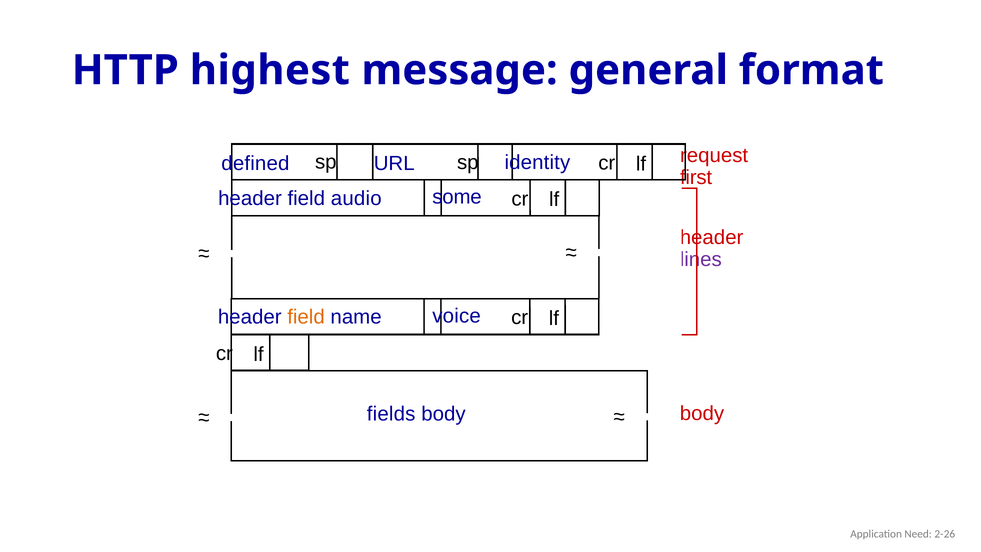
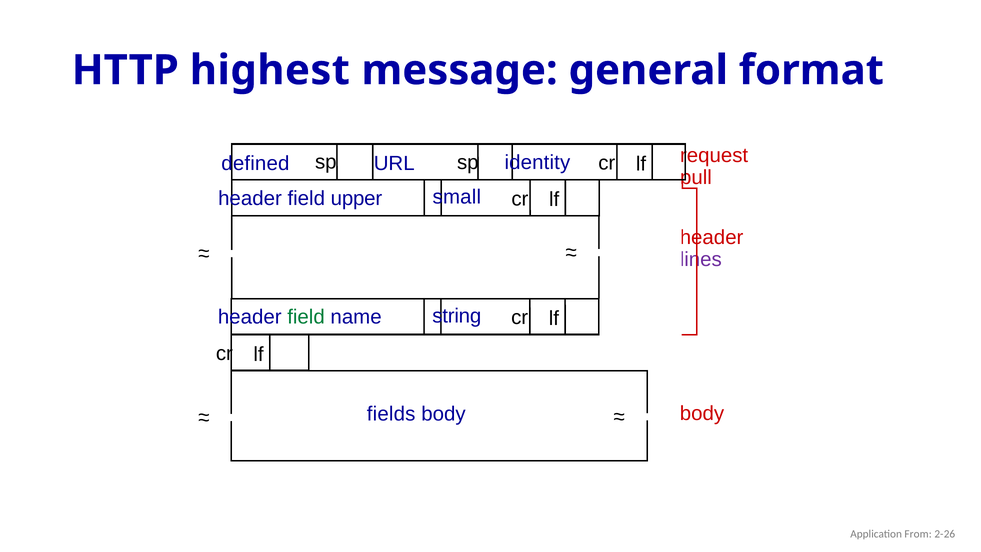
first: first -> pull
some: some -> small
audio: audio -> upper
voice: voice -> string
field at (306, 317) colour: orange -> green
Need: Need -> From
